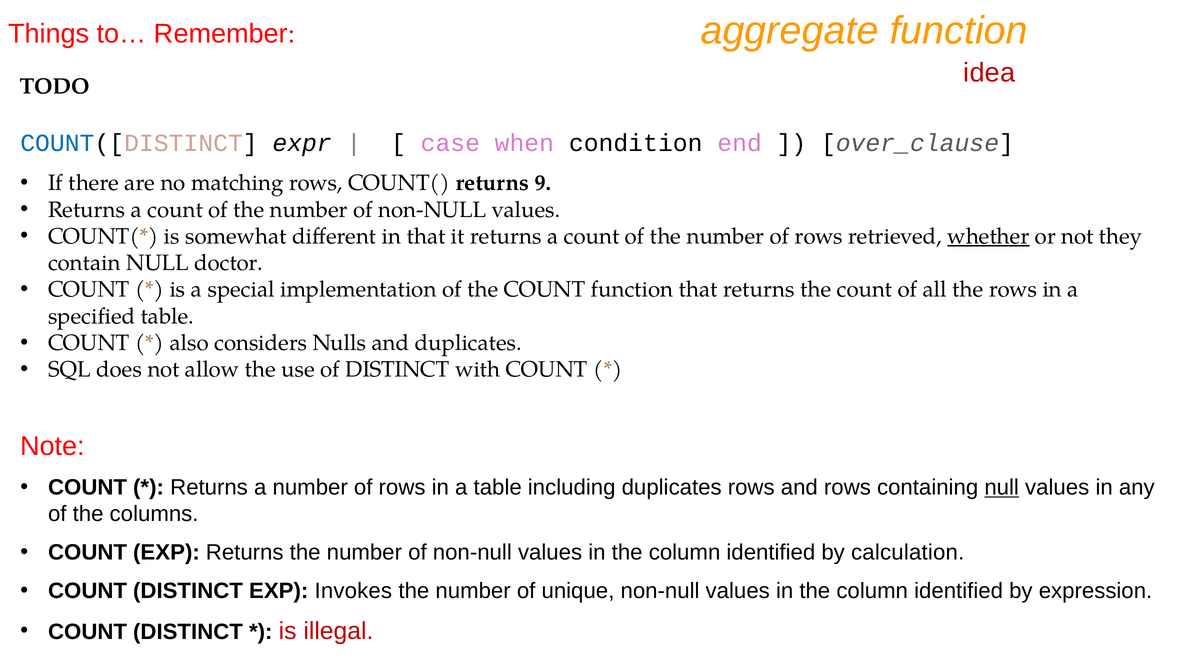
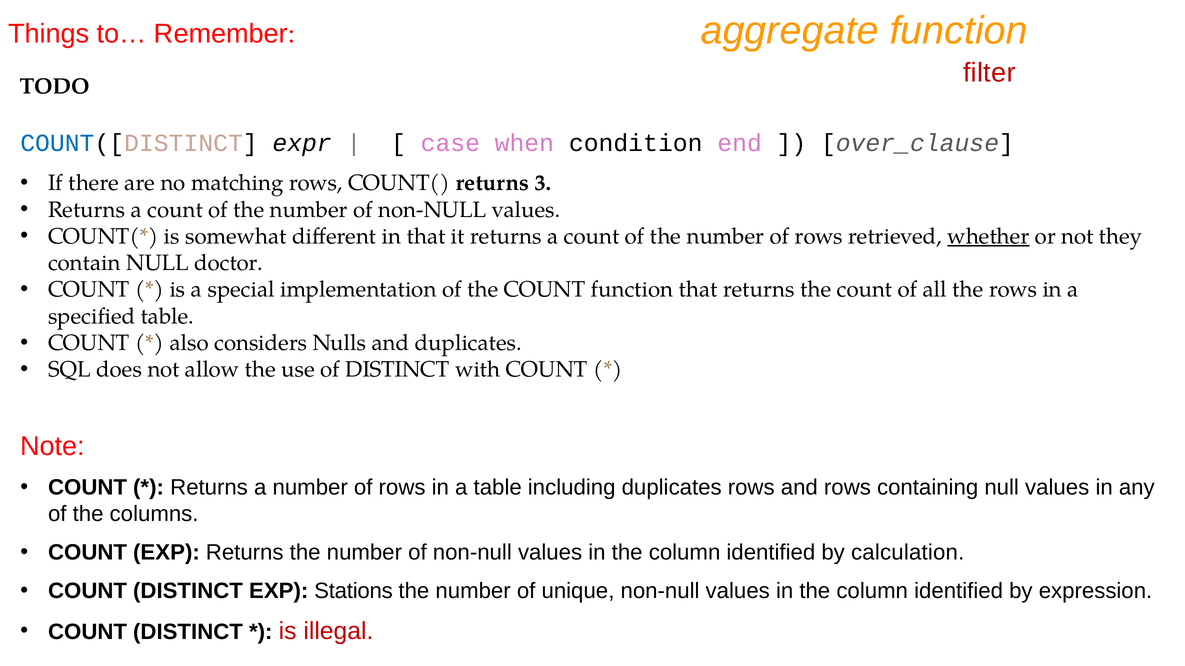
idea: idea -> filter
9: 9 -> 3
null at (1002, 488) underline: present -> none
Invokes: Invokes -> Stations
